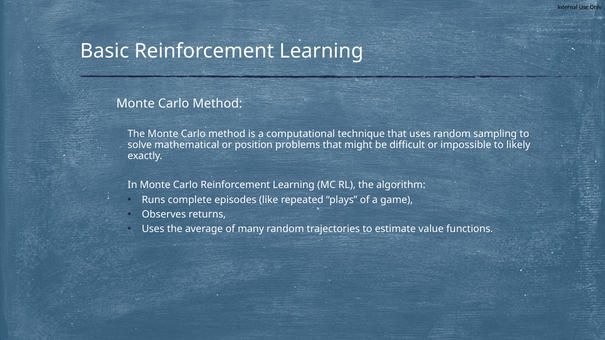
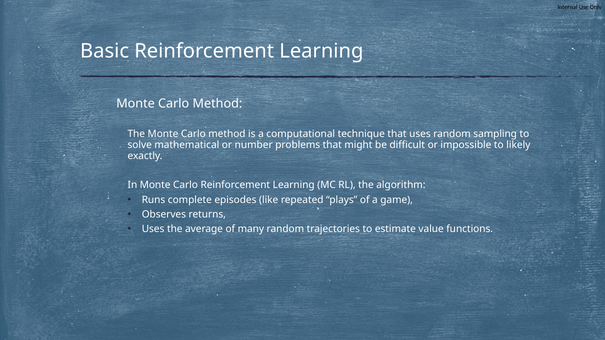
position: position -> number
